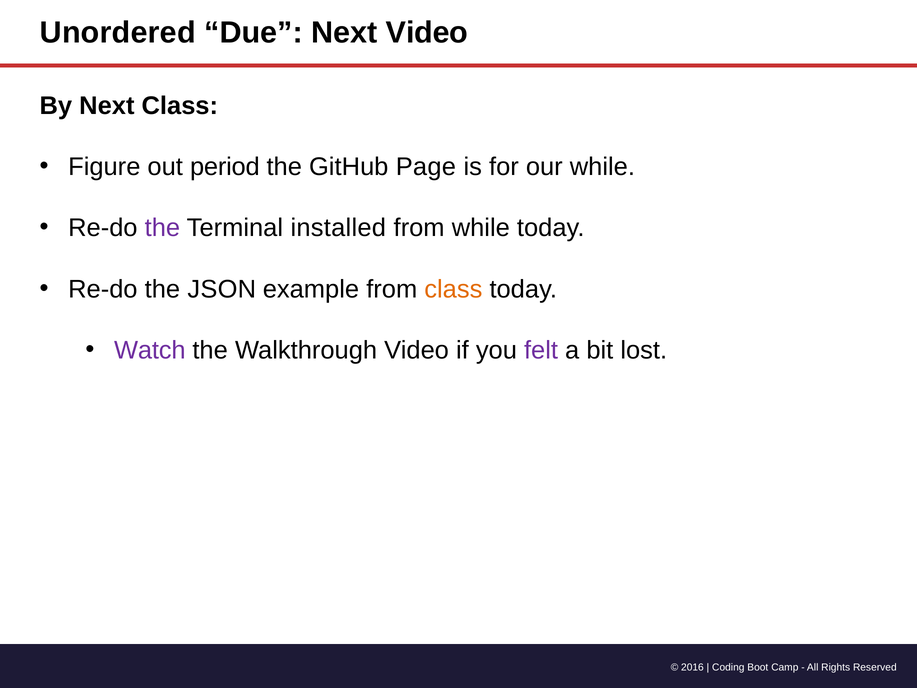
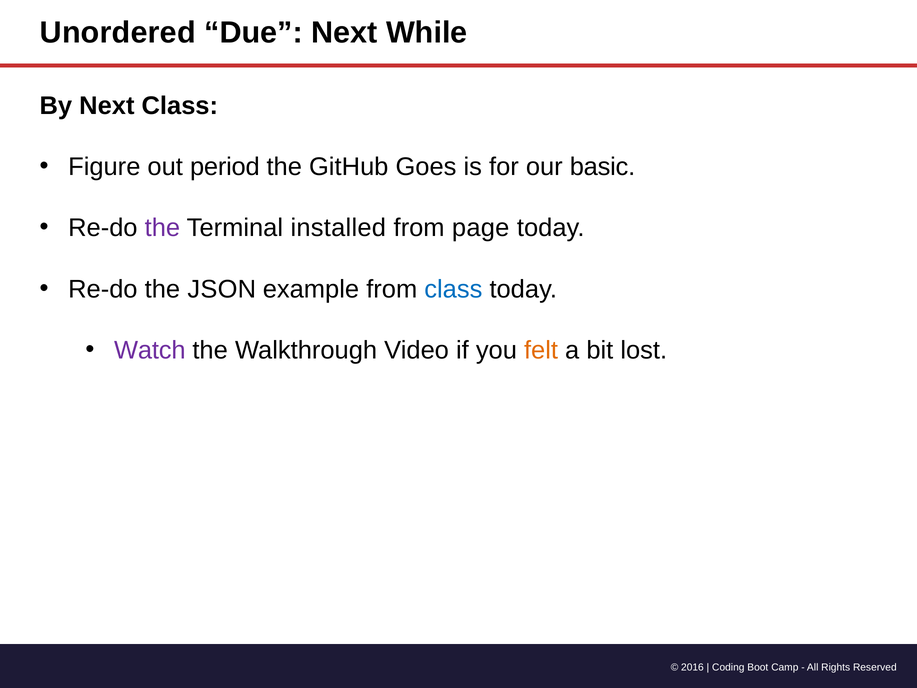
Next Video: Video -> While
Page: Page -> Goes
our while: while -> basic
from while: while -> page
class at (453, 289) colour: orange -> blue
felt colour: purple -> orange
